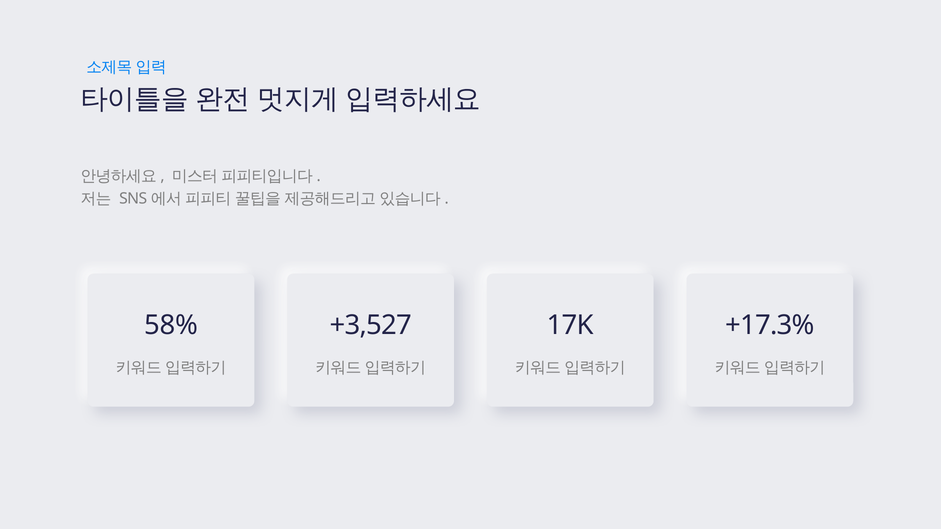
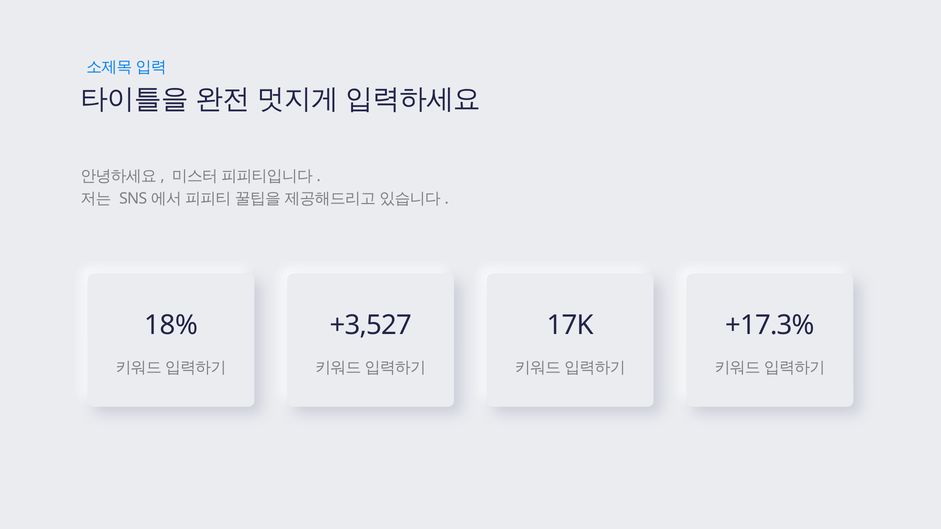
58%: 58% -> 18%
